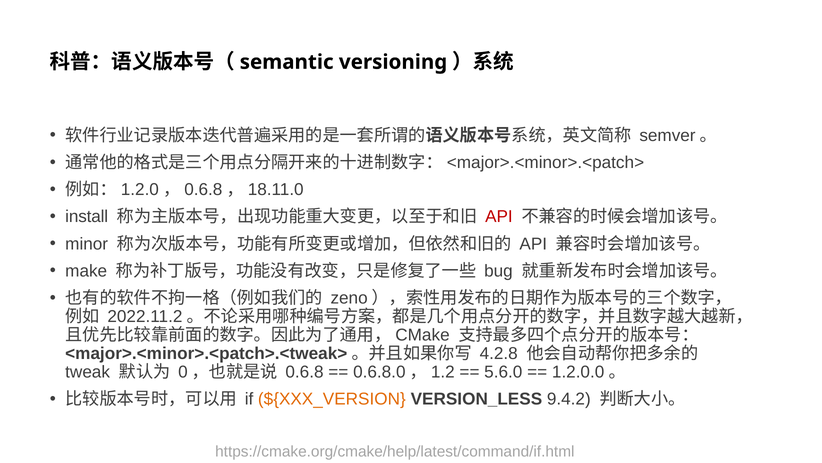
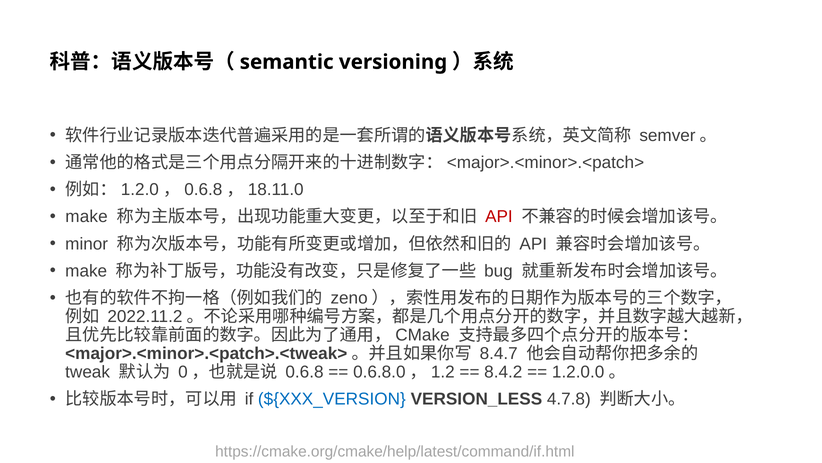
install at (87, 217): install -> make
4.2.8: 4.2.8 -> 8.4.7
5.6.0: 5.6.0 -> 8.4.2
${XXX_VERSION colour: orange -> blue
9.4.2: 9.4.2 -> 4.7.8
